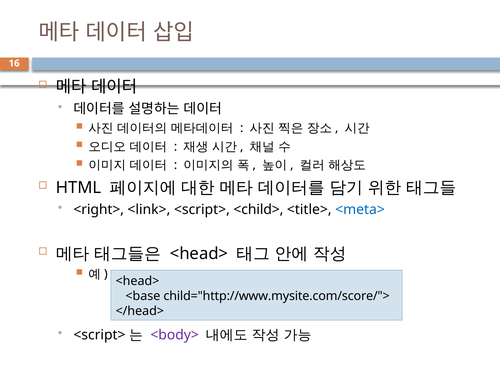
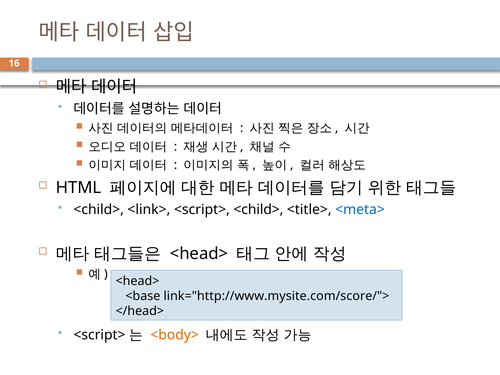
<right> at (99, 210): <right> -> <child>
child="http://www.mysite.com/score/">: child="http://www.mysite.com/score/"> -> link="http://www.mysite.com/score/">
<body> colour: purple -> orange
